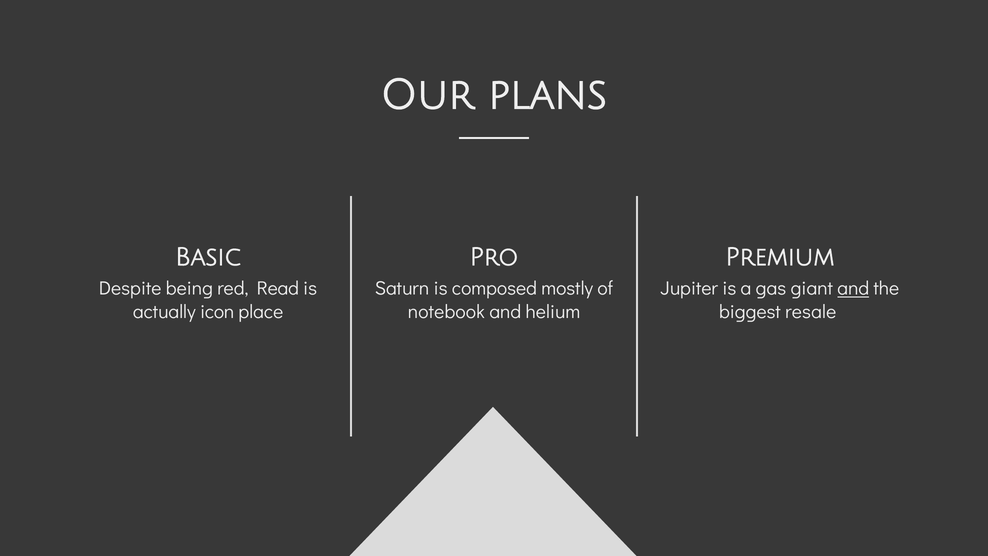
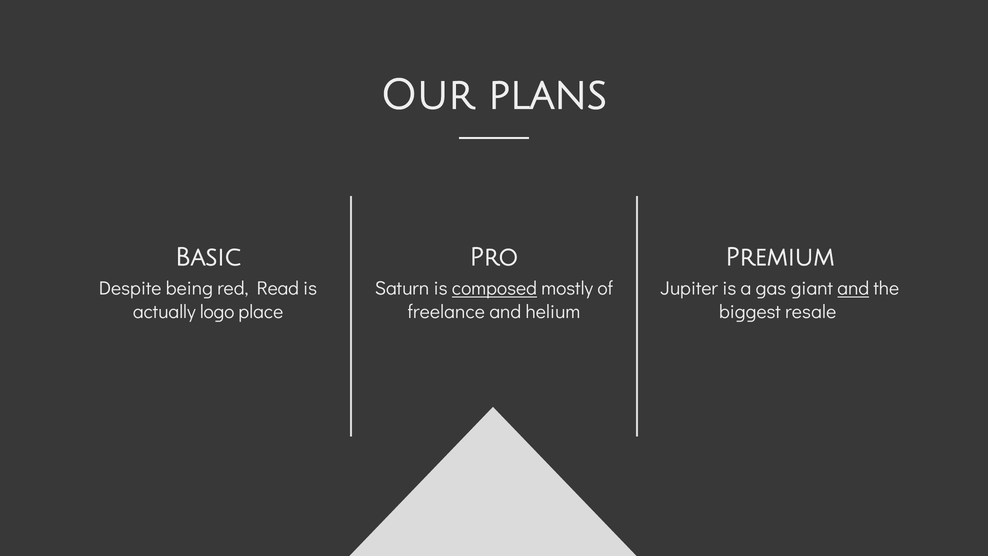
composed underline: none -> present
icon: icon -> logo
notebook: notebook -> freelance
